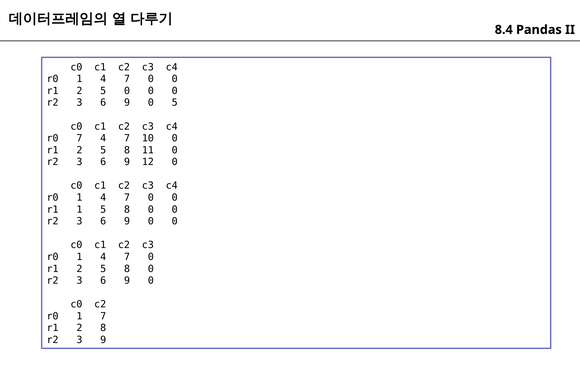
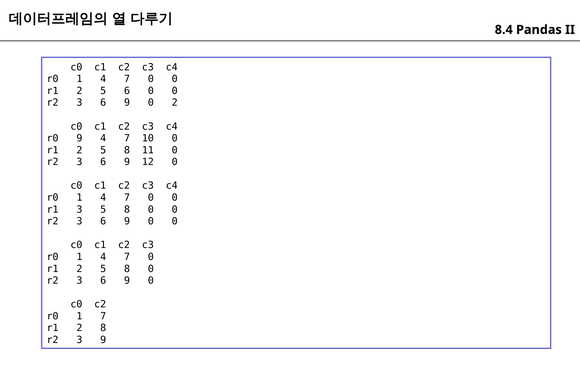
5 0: 0 -> 6
0 5: 5 -> 2
r0 7: 7 -> 9
r1 1: 1 -> 3
